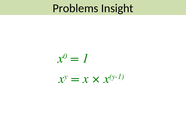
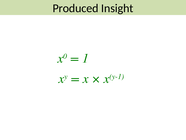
Problems: Problems -> Produced
